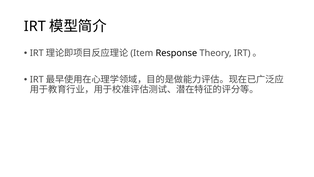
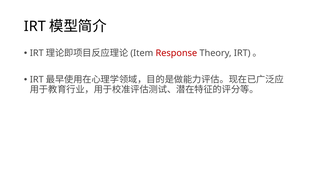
Response colour: black -> red
